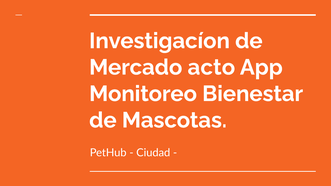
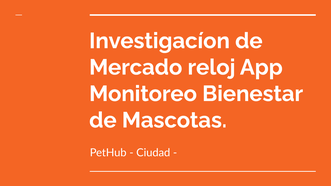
acto: acto -> reloj
